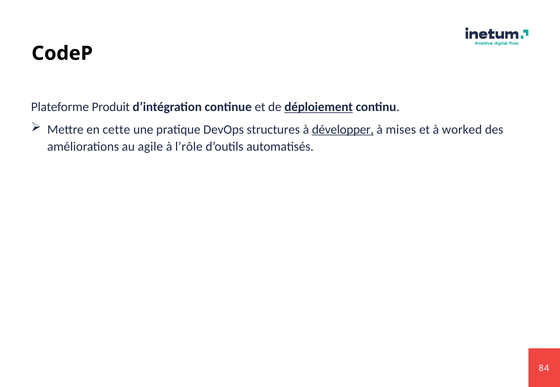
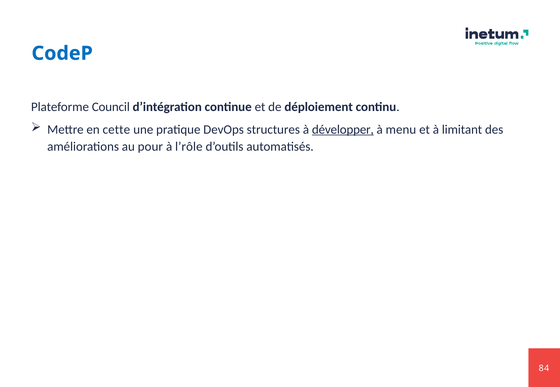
CodeP colour: black -> blue
Produit: Produit -> Council
déploiement underline: present -> none
mises: mises -> menu
worked: worked -> limitant
agile: agile -> pour
